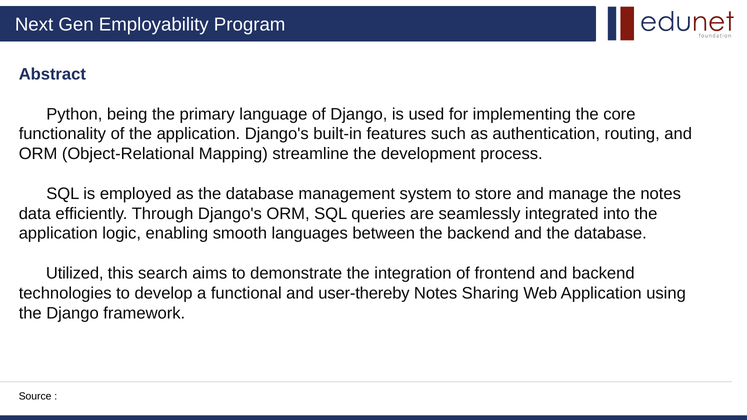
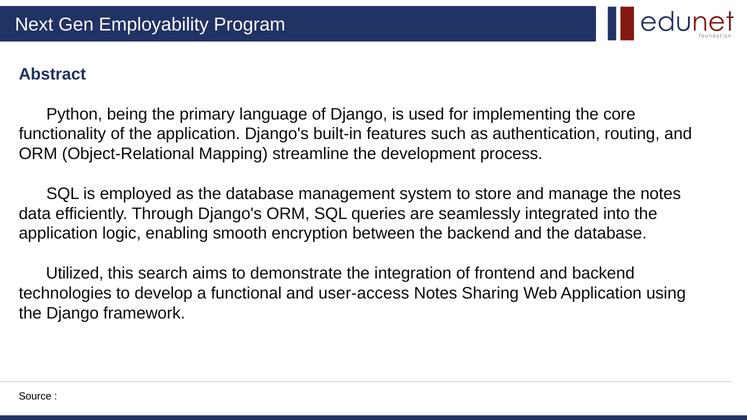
languages: languages -> encryption
user-thereby: user-thereby -> user-access
